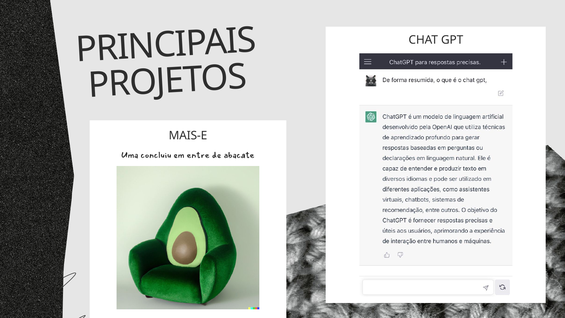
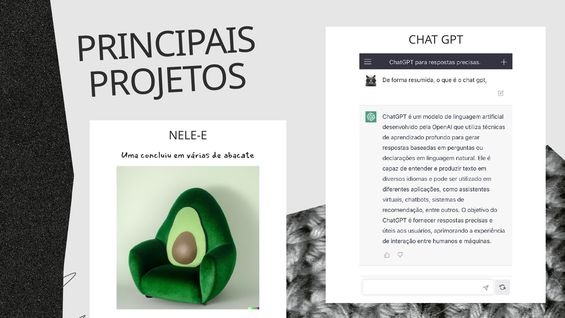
MAIS-E: MAIS-E -> NELE-E
entre: entre -> várias
